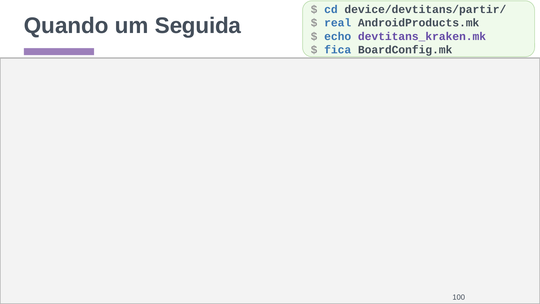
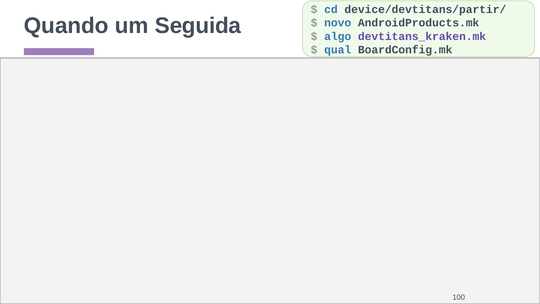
real: real -> novo
echo: echo -> algo
fica: fica -> qual
